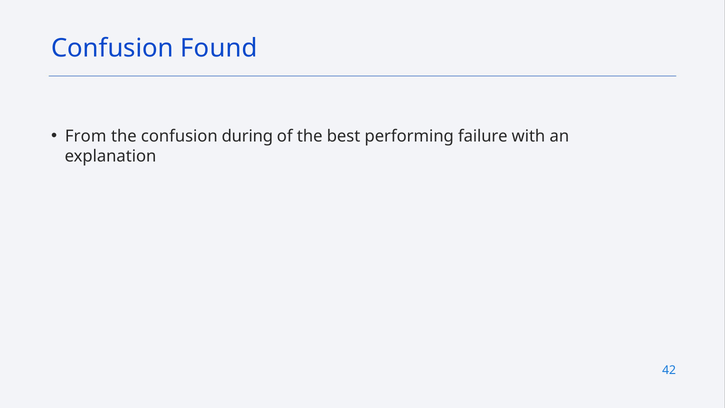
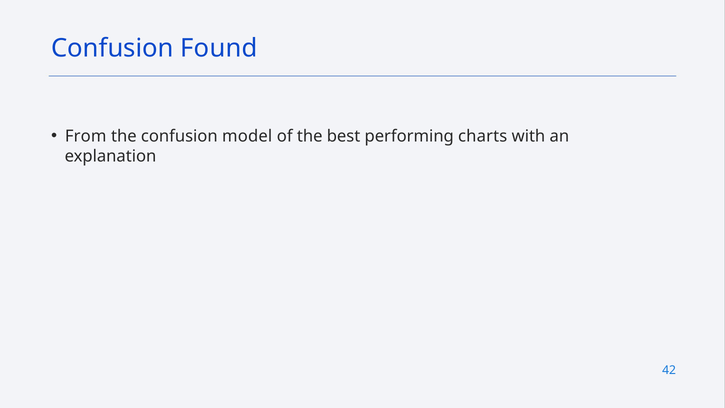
during: during -> model
failure: failure -> charts
